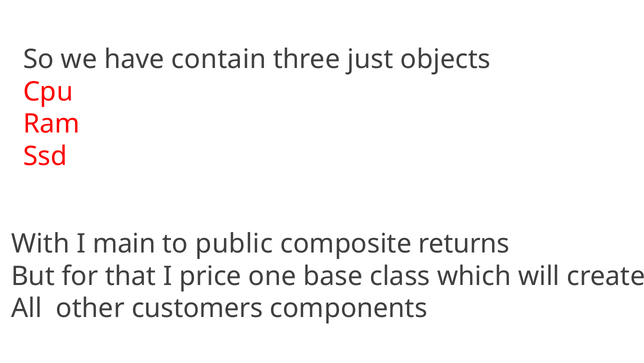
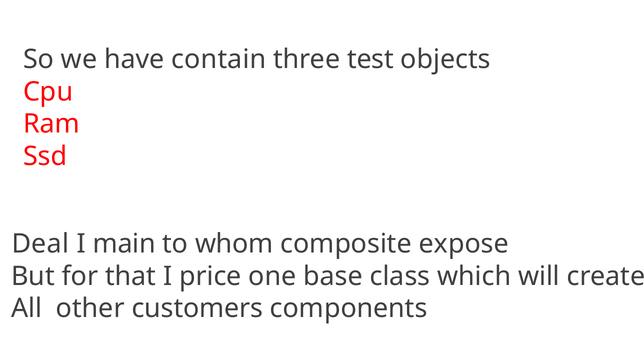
just: just -> test
With: With -> Deal
public: public -> whom
returns: returns -> expose
